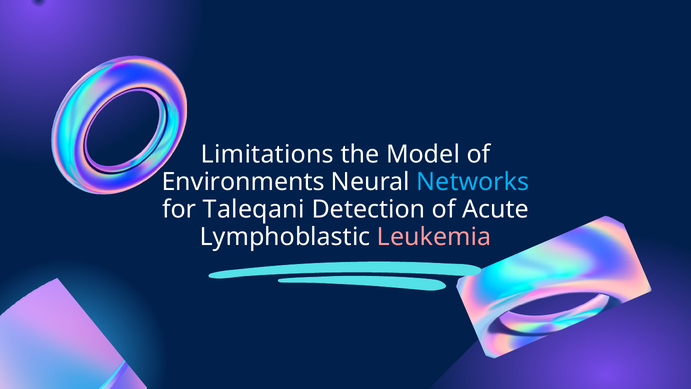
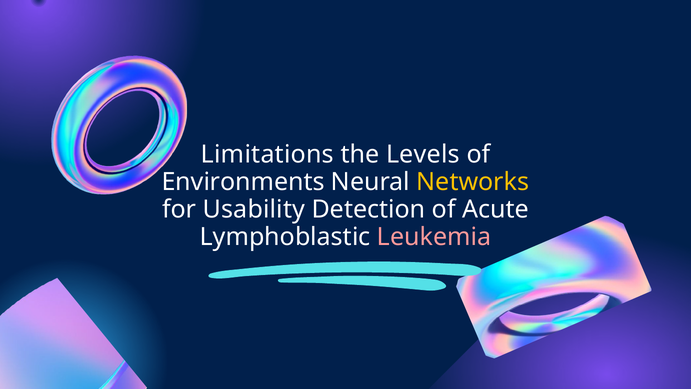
Model: Model -> Levels
Networks colour: light blue -> yellow
Taleqani: Taleqani -> Usability
